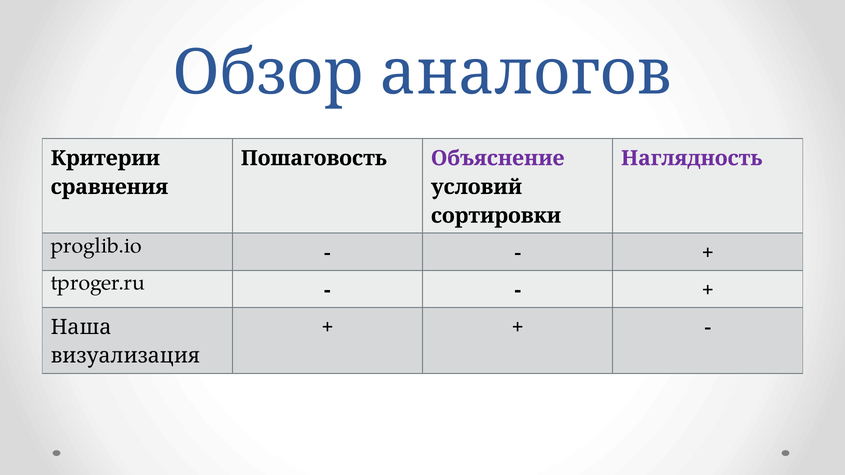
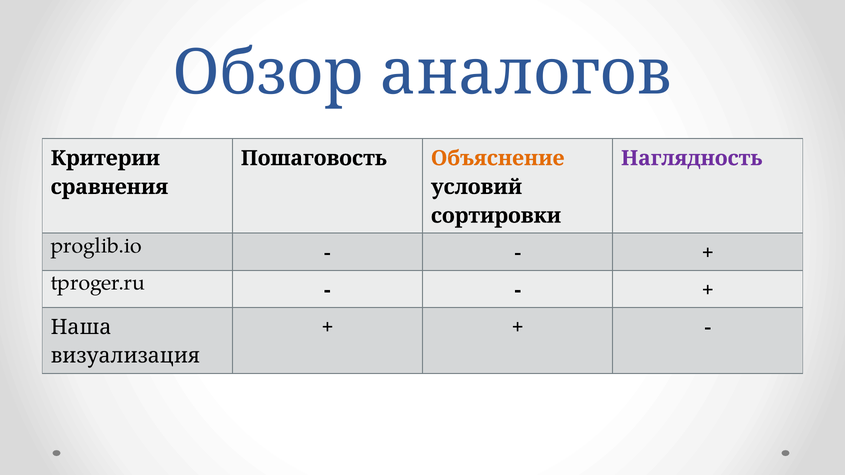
Объяснение colour: purple -> orange
